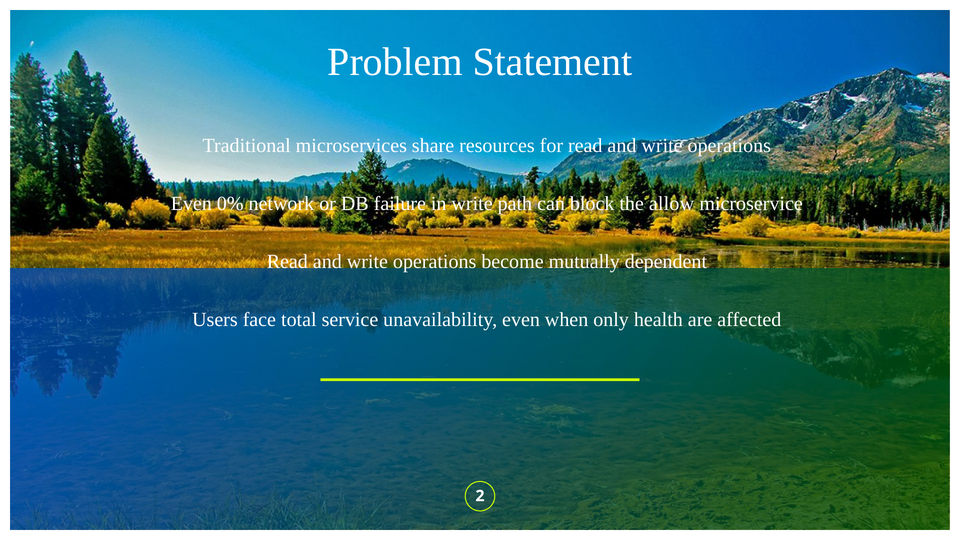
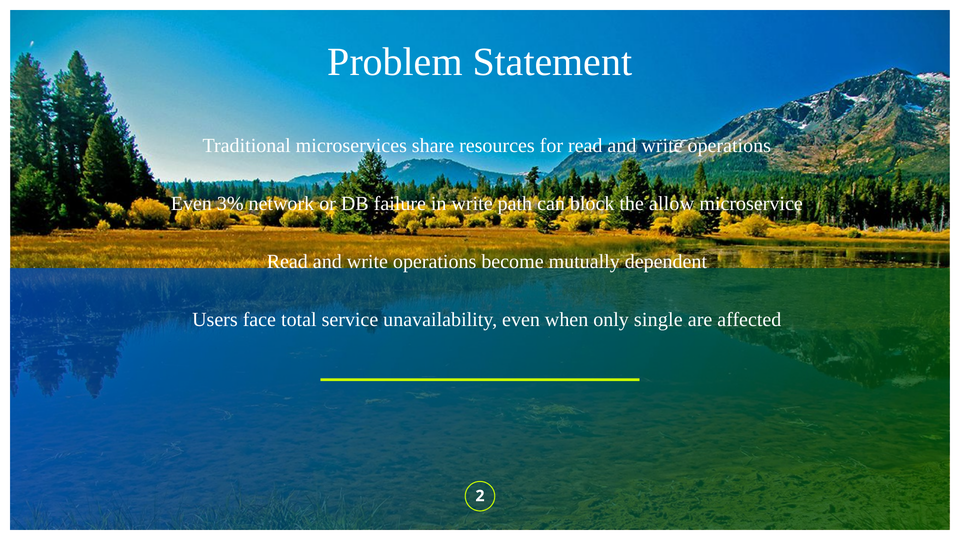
0%: 0% -> 3%
health: health -> single
